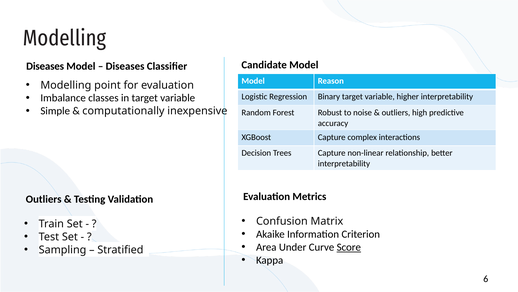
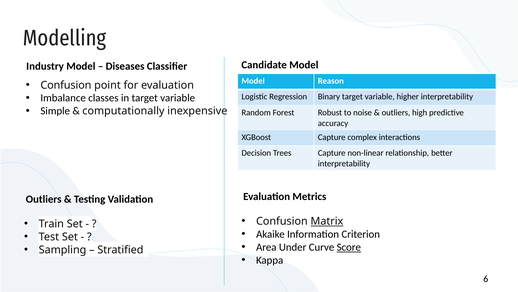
Diseases at (45, 66): Diseases -> Industry
Modelling at (66, 85): Modelling -> Confusion
Matrix underline: none -> present
